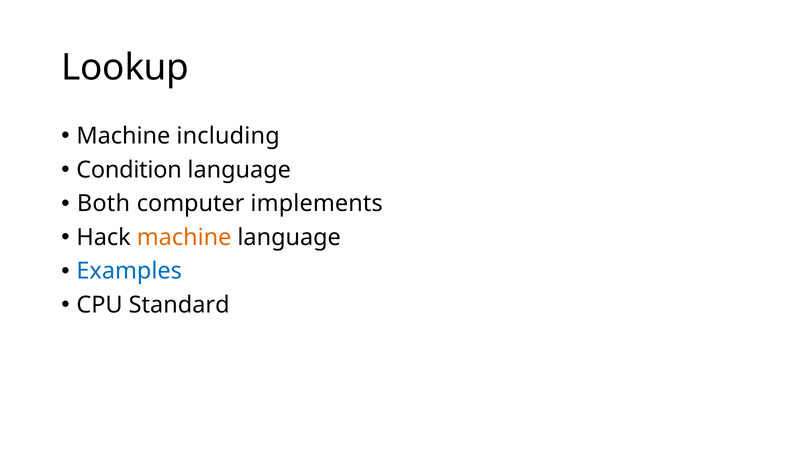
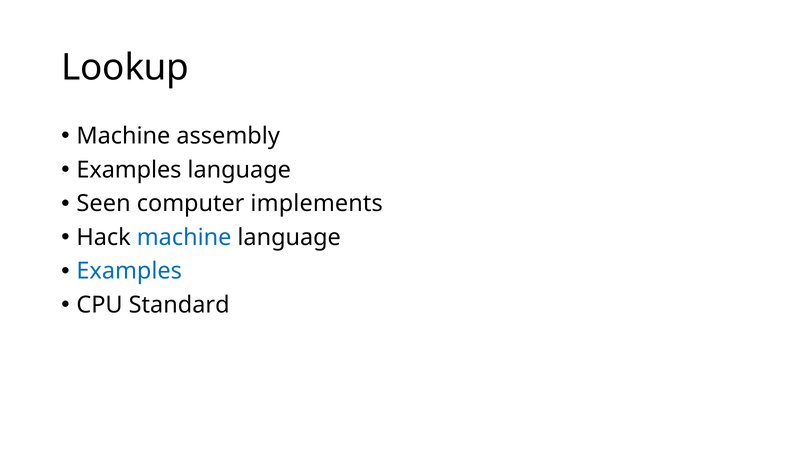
including: including -> assembly
Condition at (129, 170): Condition -> Examples
Both: Both -> Seen
machine at (184, 237) colour: orange -> blue
